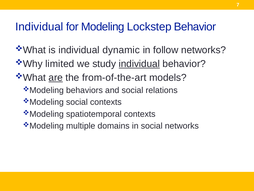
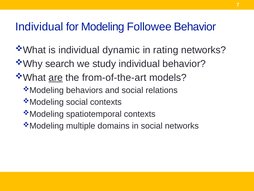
Lockstep: Lockstep -> Followee
follow: follow -> rating
limited: limited -> search
individual at (139, 64) underline: present -> none
